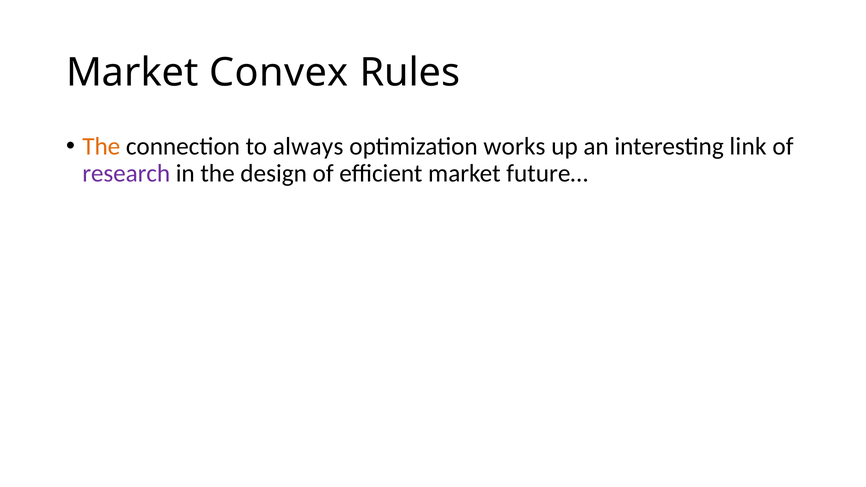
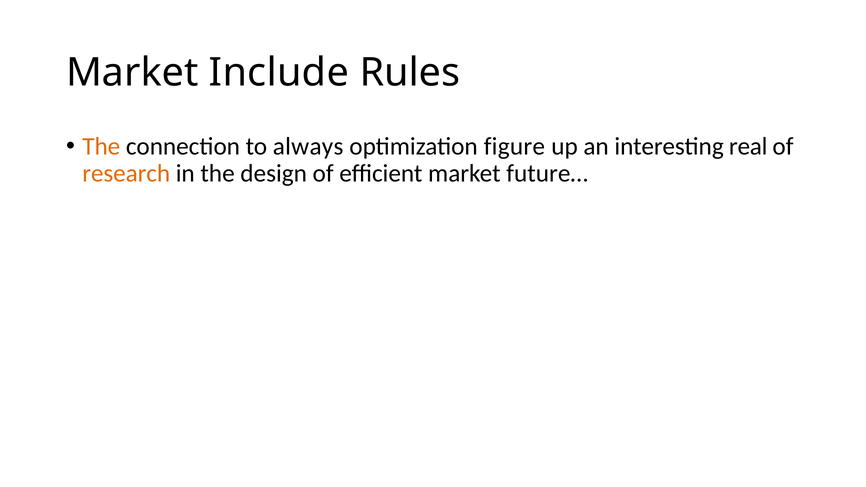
Convex: Convex -> Include
works: works -> figure
link: link -> real
research colour: purple -> orange
